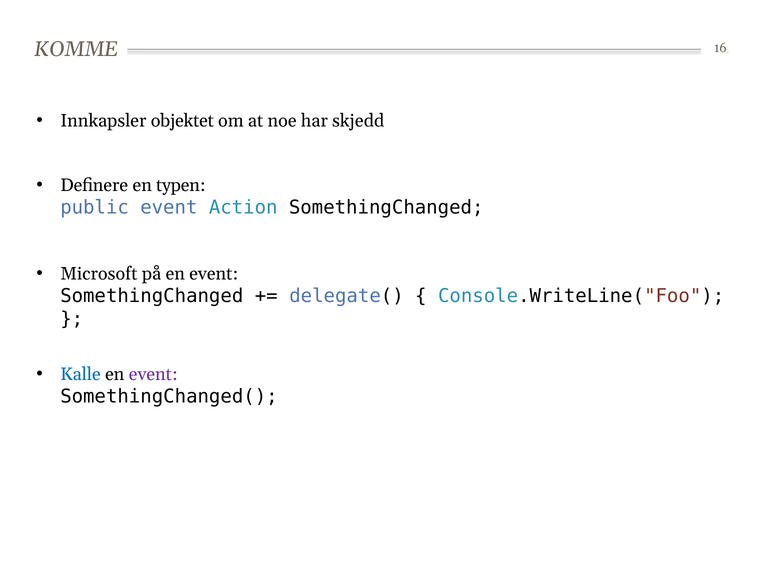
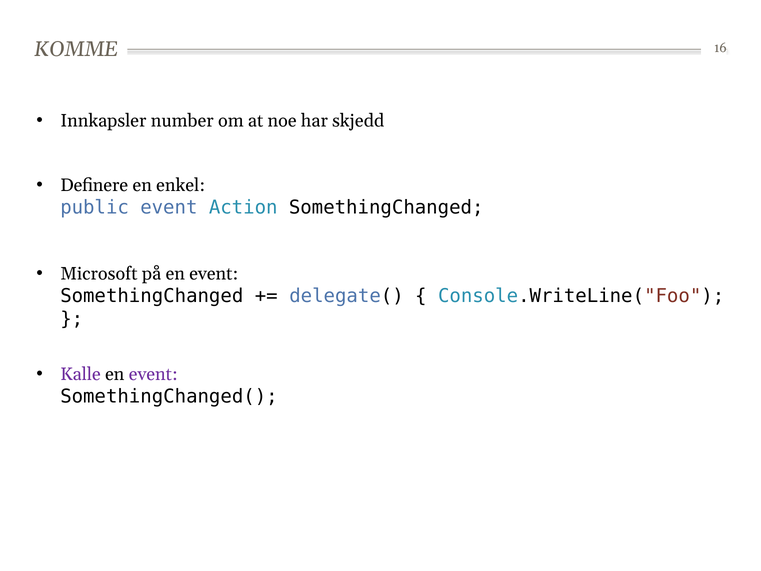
objektet: objektet -> number
typen: typen -> enkel
Kalle colour: blue -> purple
